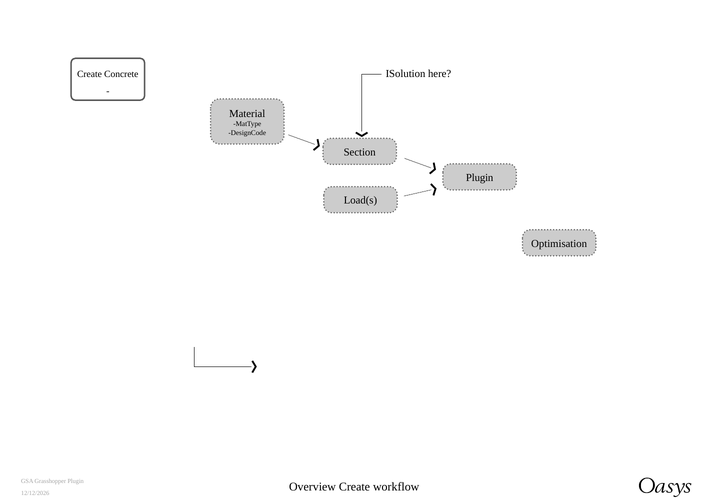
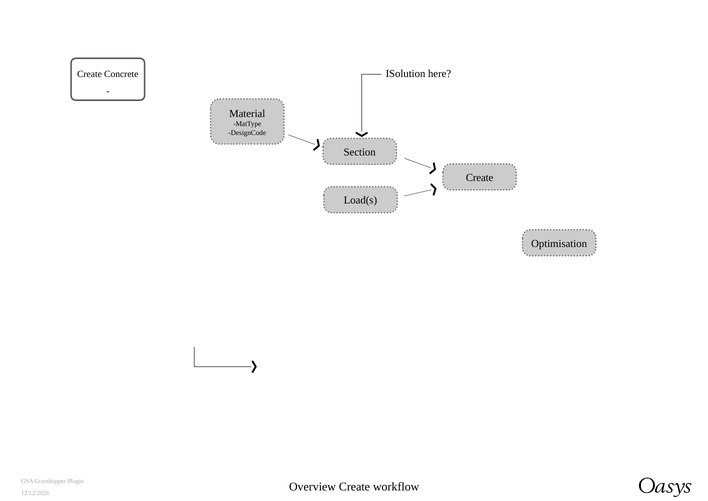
Plugin at (480, 178): Plugin -> Create
